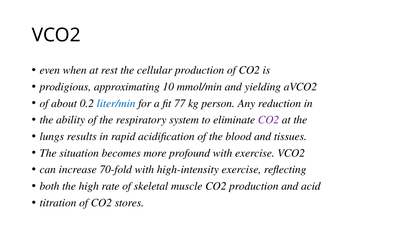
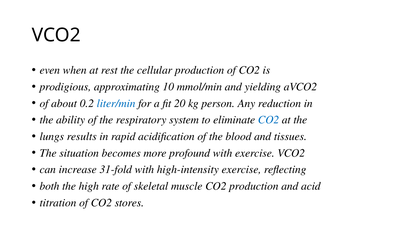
77: 77 -> 20
CO2 at (268, 120) colour: purple -> blue
70-fold: 70-fold -> 31-fold
